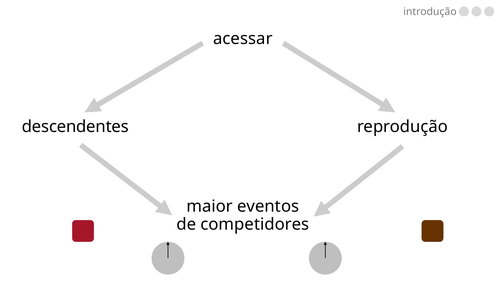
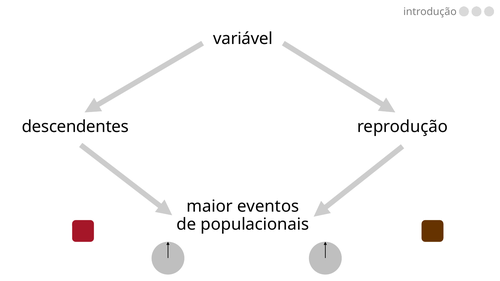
acessar: acessar -> variável
competidores: competidores -> populacionais
